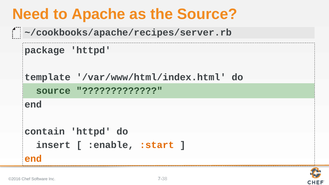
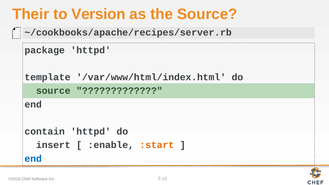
Need: Need -> Their
Apache: Apache -> Version
end at (33, 159) colour: orange -> blue
